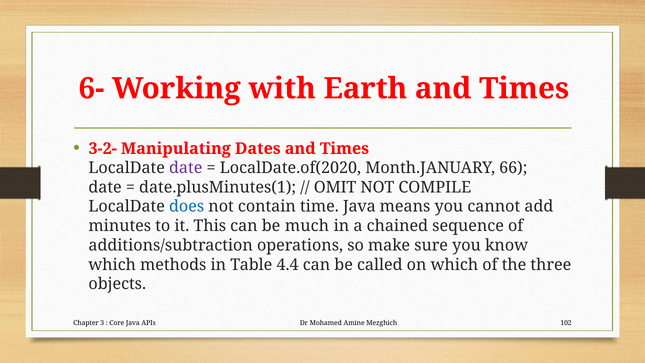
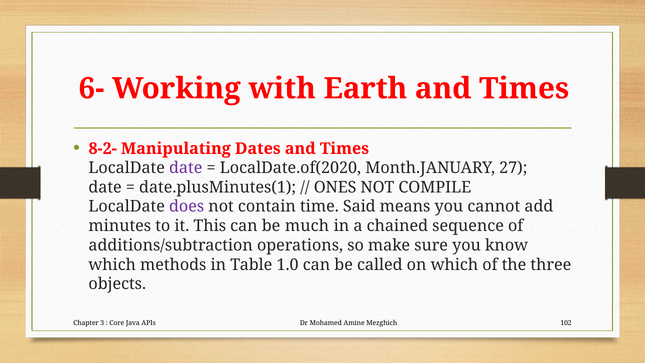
3-2-: 3-2- -> 8-2-
66: 66 -> 27
OMIT: OMIT -> ONES
does colour: blue -> purple
time Java: Java -> Said
4.4: 4.4 -> 1.0
